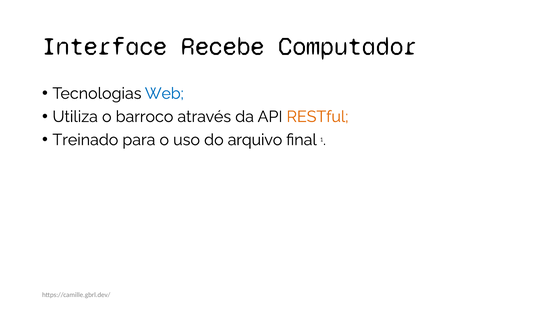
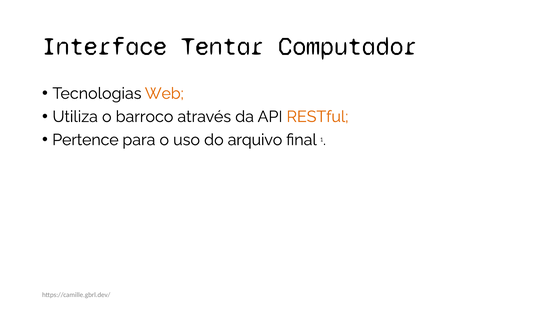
Recebe: Recebe -> Tentar
Web colour: blue -> orange
Treinado: Treinado -> Pertence
